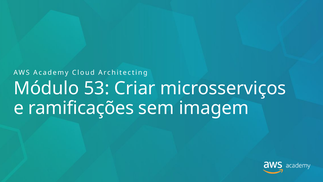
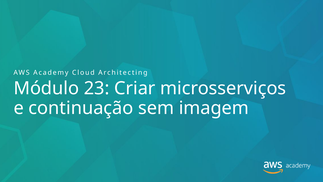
53: 53 -> 23
ramificações: ramificações -> continuação
